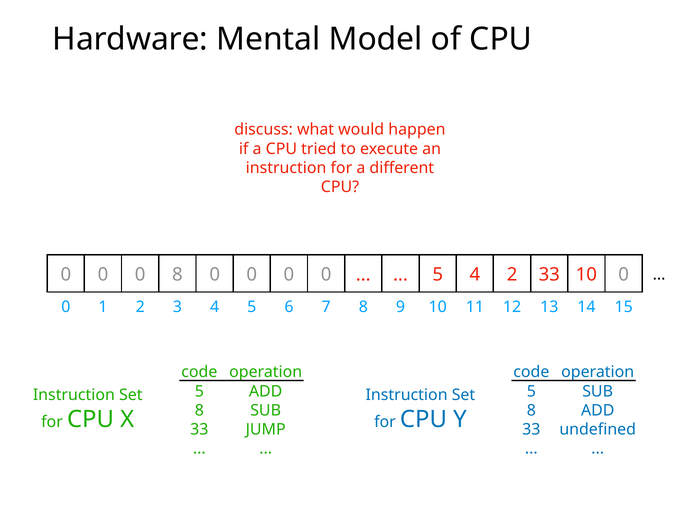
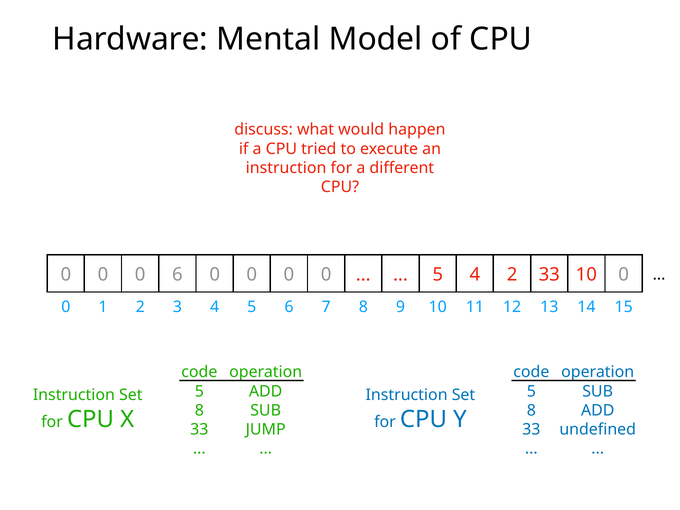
0 8: 8 -> 6
